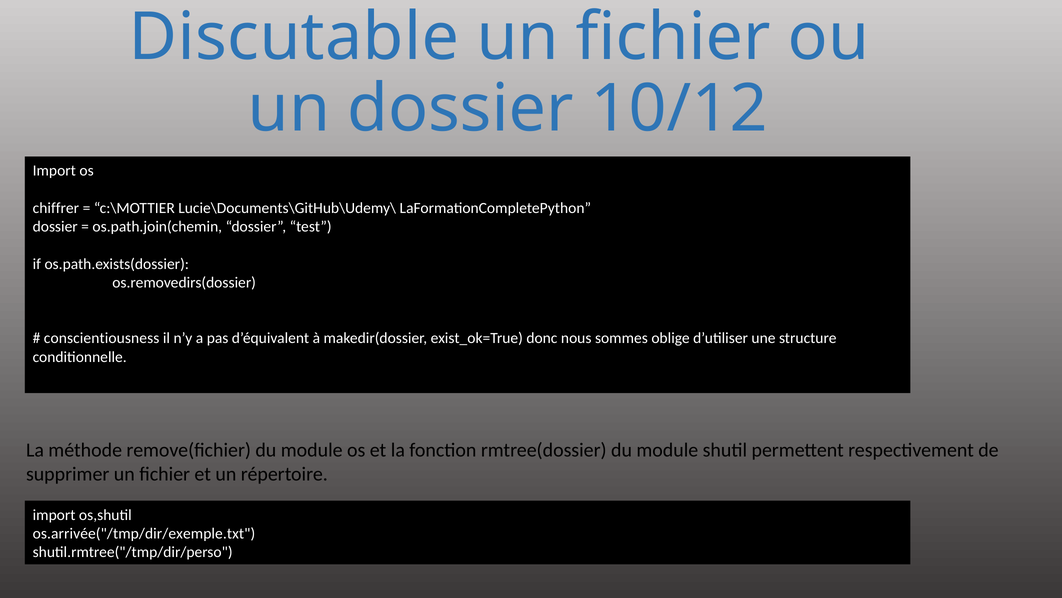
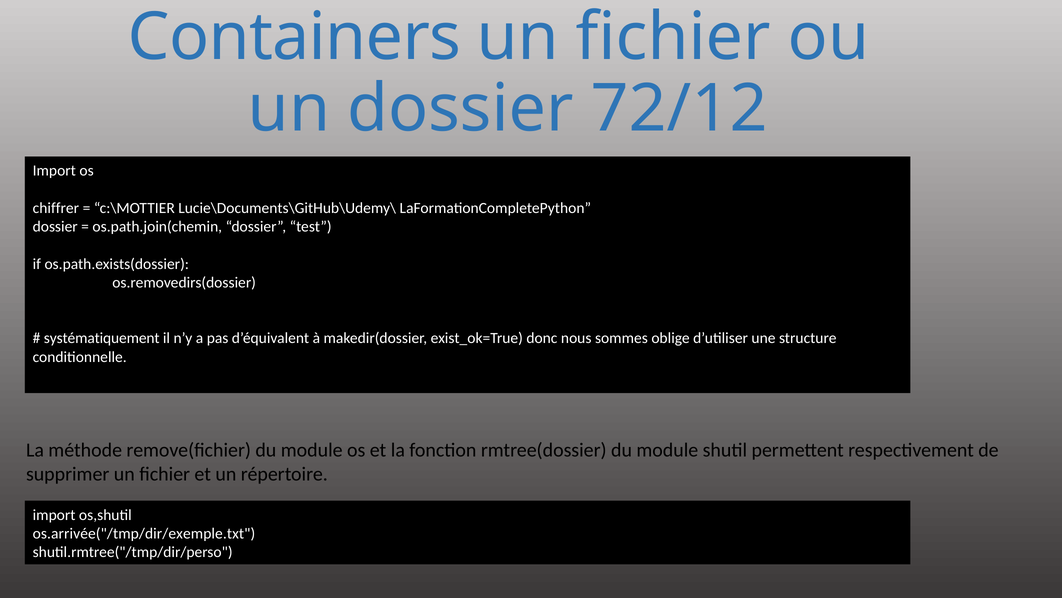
Discutable: Discutable -> Containers
10/12: 10/12 -> 72/12
conscientiousness: conscientiousness -> systématiquement
